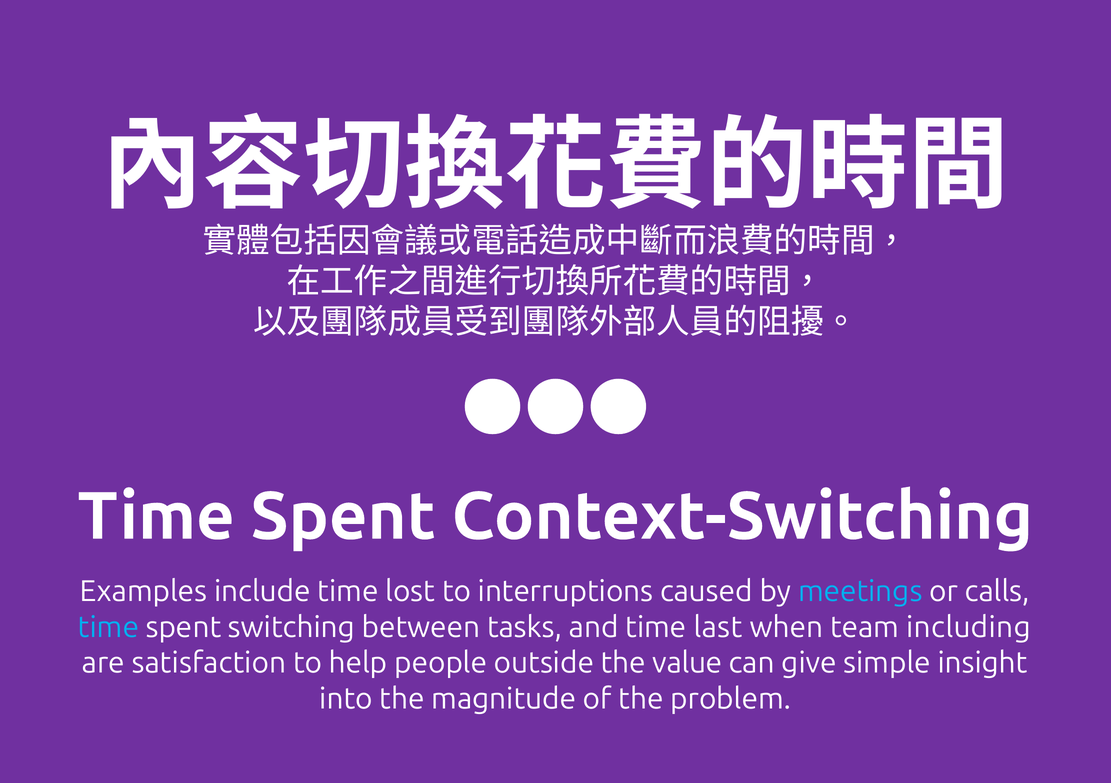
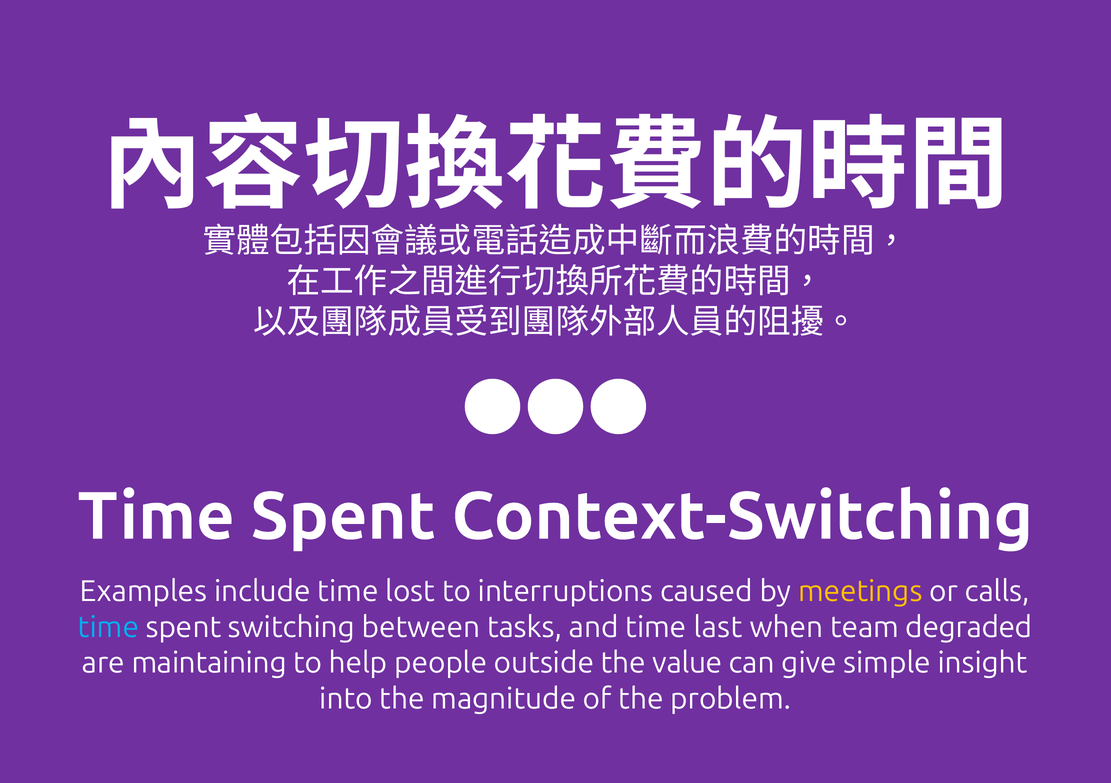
meetings colour: light blue -> yellow
including: including -> degraded
satisfaction: satisfaction -> maintaining
